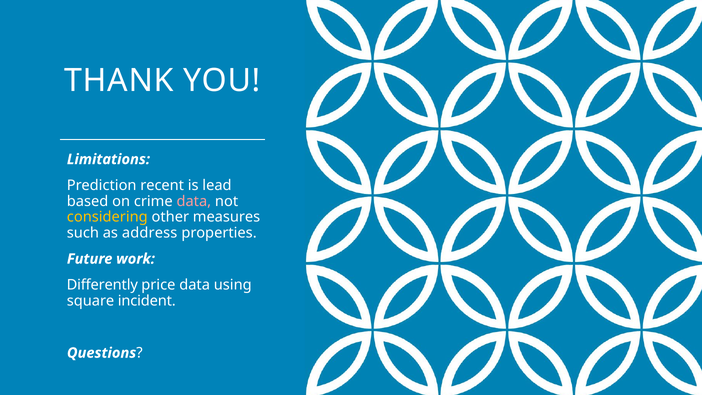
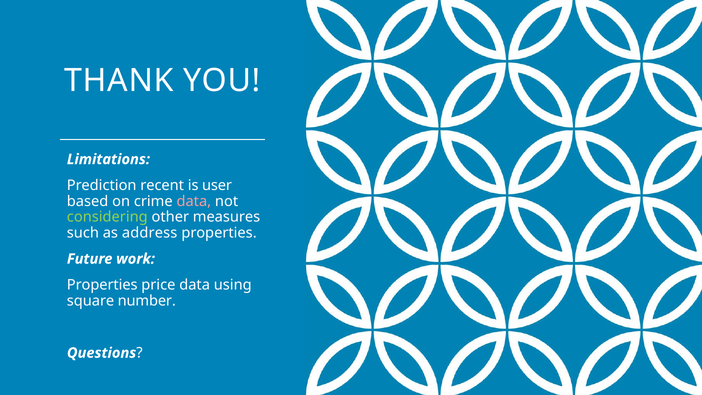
lead: lead -> user
considering colour: yellow -> light green
Differently at (102, 285): Differently -> Properties
incident: incident -> number
